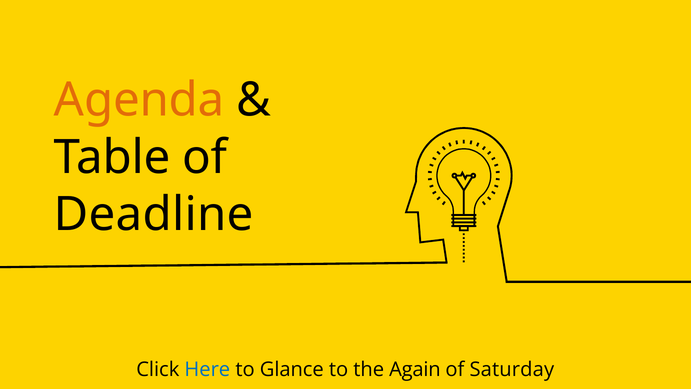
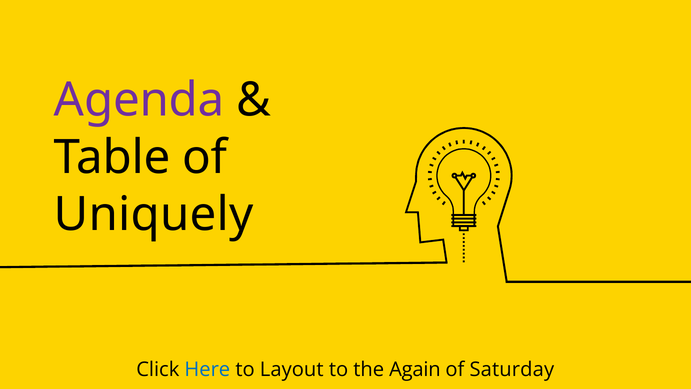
Agenda colour: orange -> purple
Deadline: Deadline -> Uniquely
Glance: Glance -> Layout
